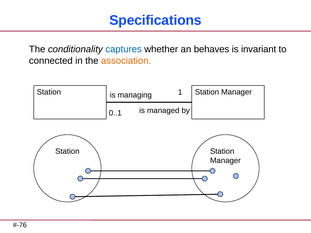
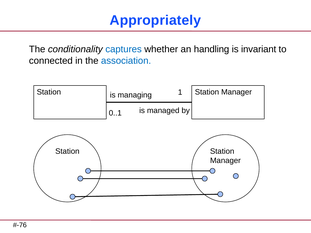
Specifications: Specifications -> Appropriately
behaves: behaves -> handling
association colour: orange -> blue
